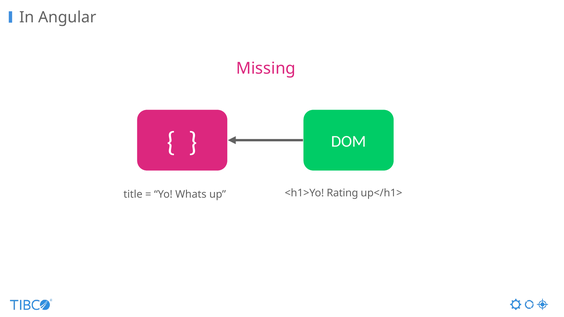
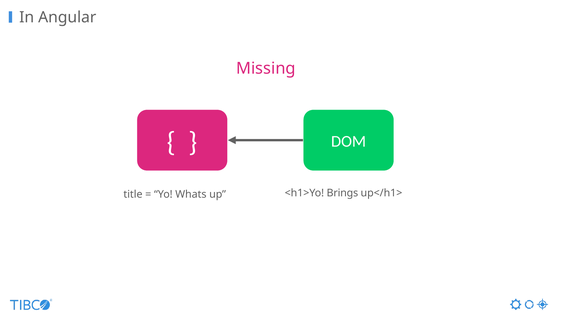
Rating: Rating -> Brings
